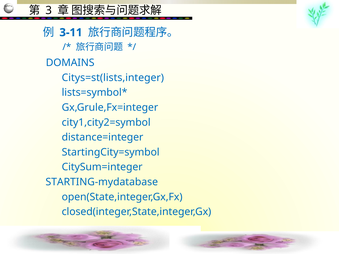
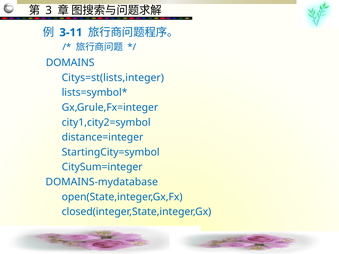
STARTING-mydatabase: STARTING-mydatabase -> DOMAINS-mydatabase
